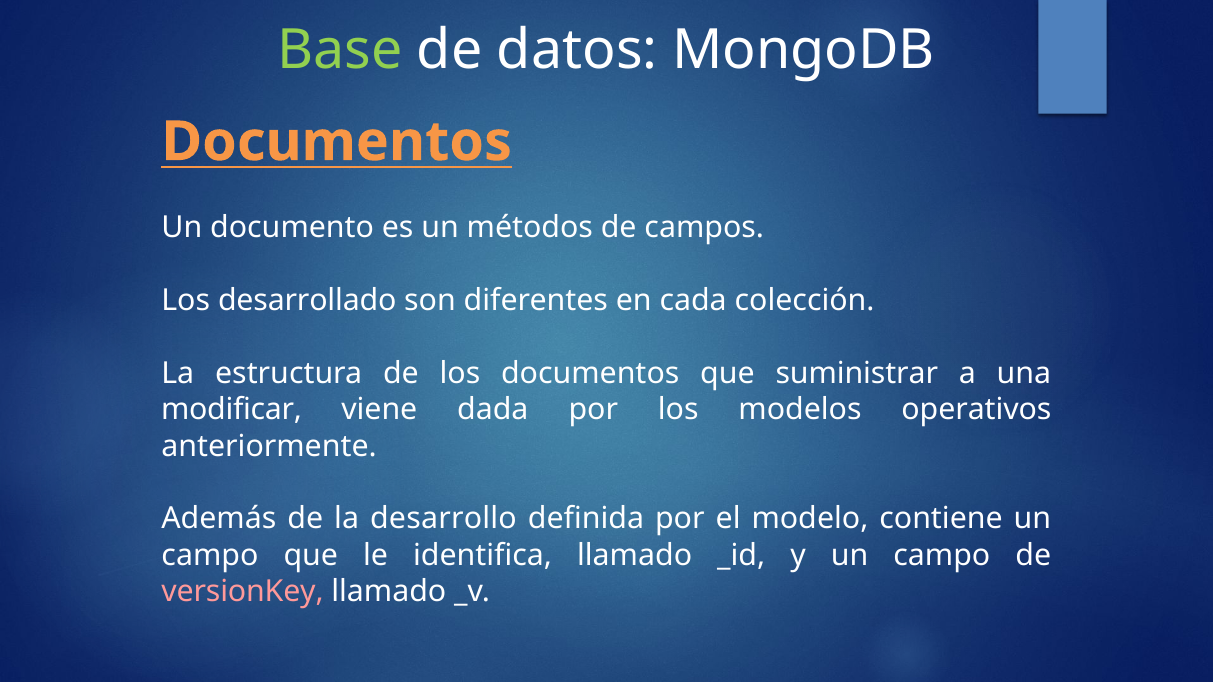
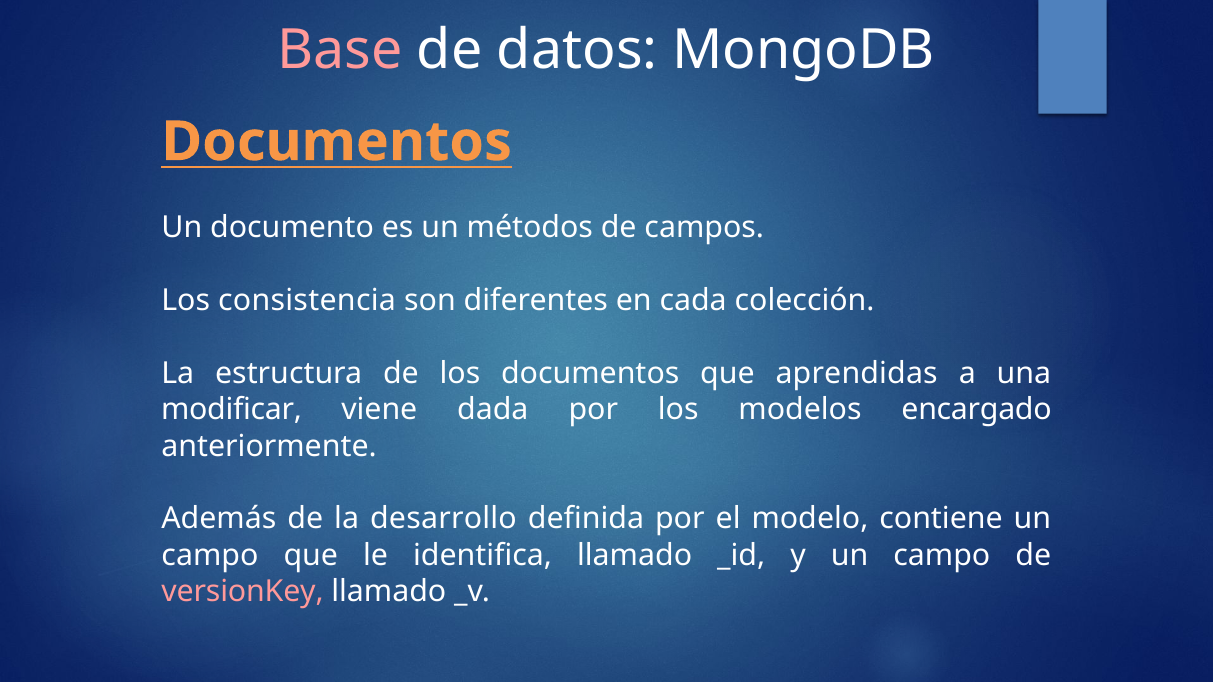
Base colour: light green -> pink
desarrollado: desarrollado -> consistencia
suministrar: suministrar -> aprendidas
operativos: operativos -> encargado
